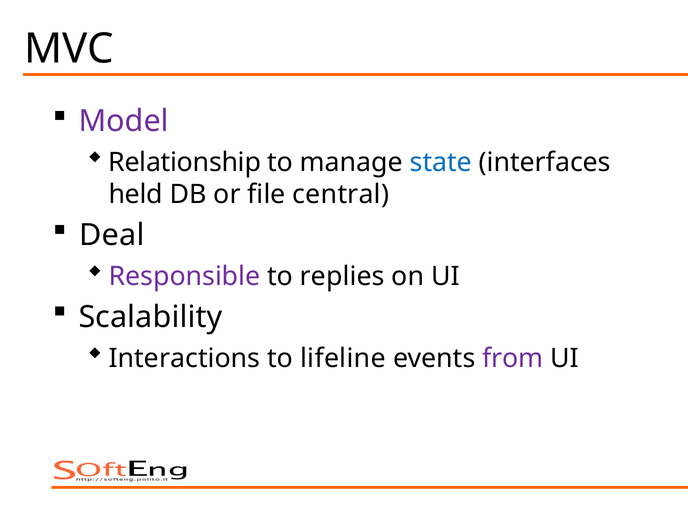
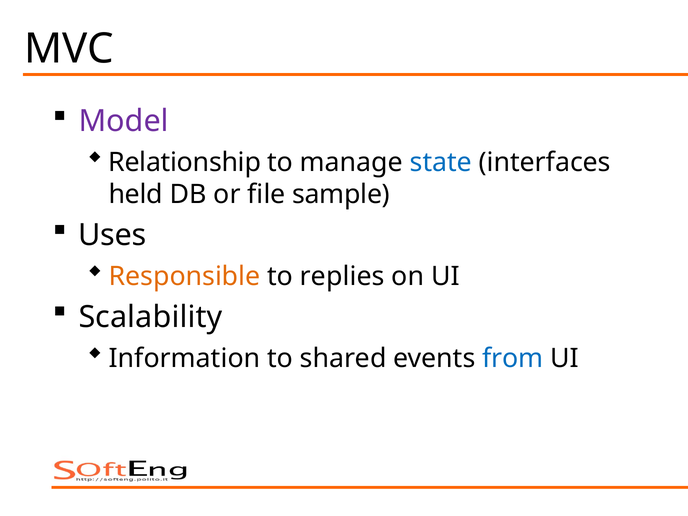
central: central -> sample
Deal: Deal -> Uses
Responsible colour: purple -> orange
Interactions: Interactions -> Information
lifeline: lifeline -> shared
from colour: purple -> blue
